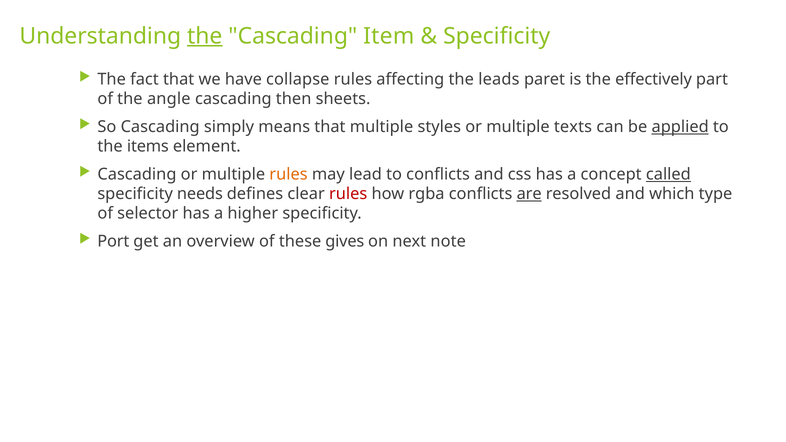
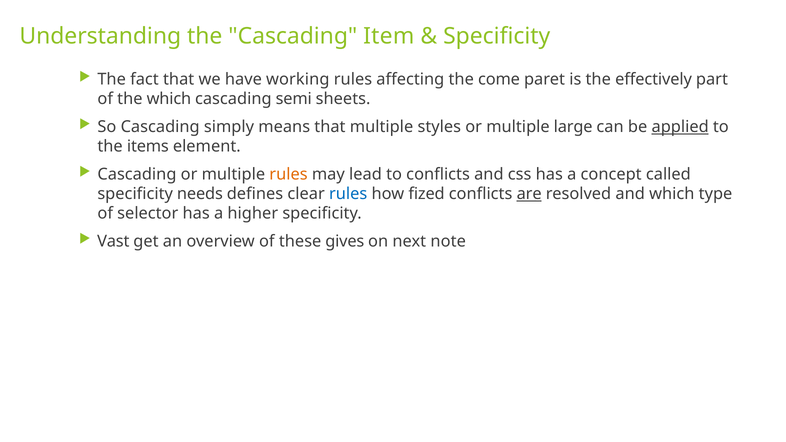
the at (205, 36) underline: present -> none
collapse: collapse -> working
leads: leads -> come
the angle: angle -> which
then: then -> semi
texts: texts -> large
called underline: present -> none
rules at (348, 194) colour: red -> blue
rgba: rgba -> fized
Port: Port -> Vast
